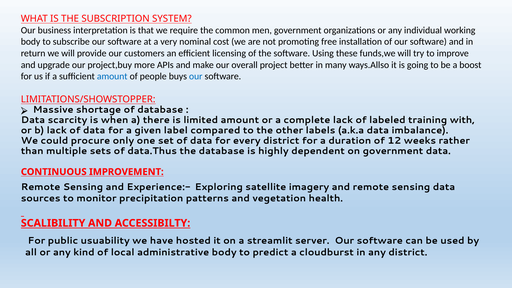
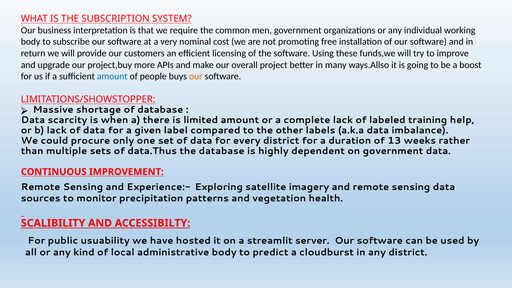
our at (196, 76) colour: blue -> orange
with: with -> help
12: 12 -> 13
